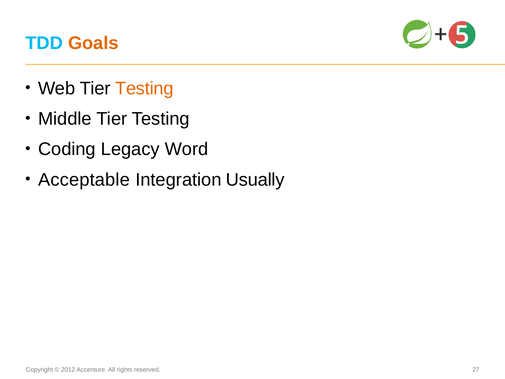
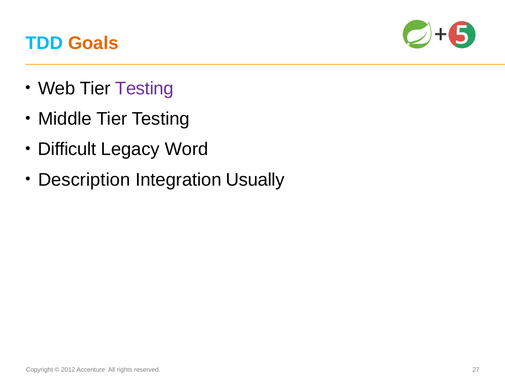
Testing at (144, 89) colour: orange -> purple
Coding: Coding -> Difficult
Acceptable: Acceptable -> Description
